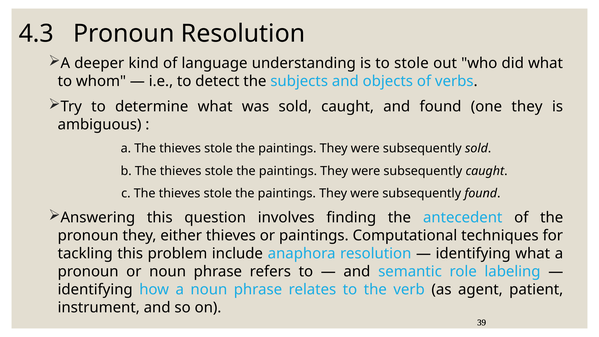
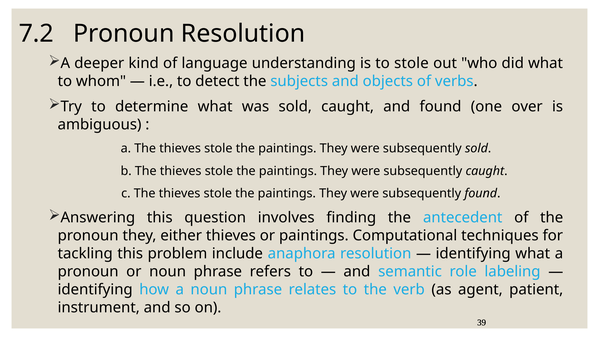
4.3: 4.3 -> 7.2
one they: they -> over
